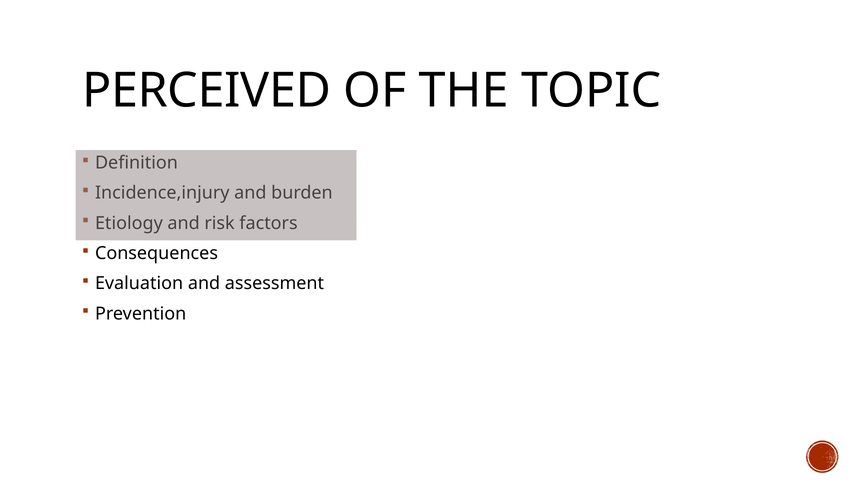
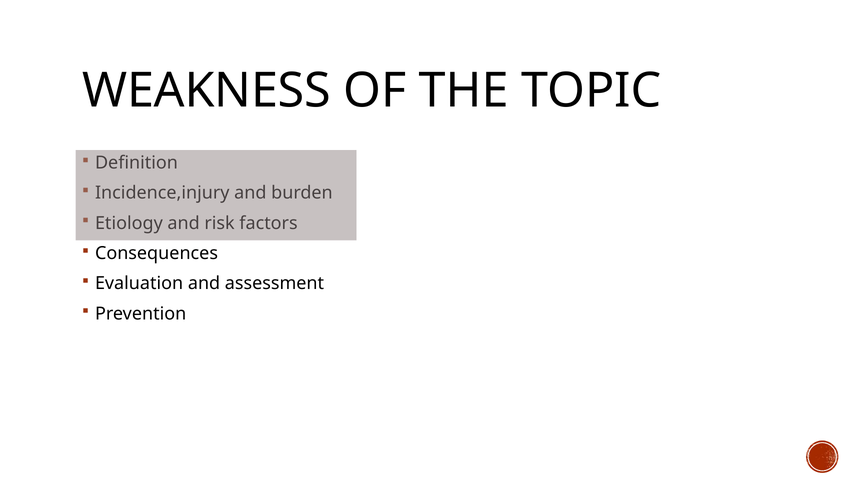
PERCEIVED: PERCEIVED -> WEAKNESS
